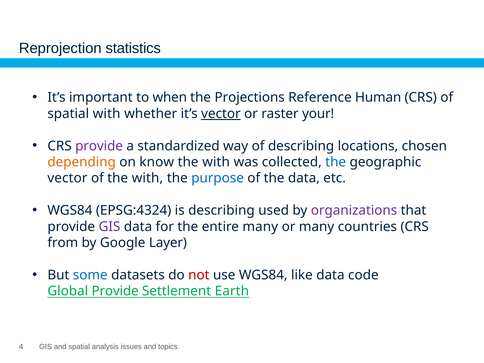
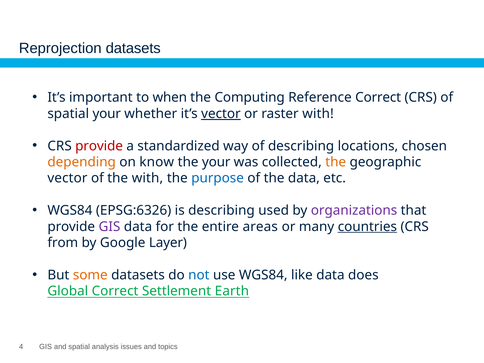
Reprojection statistics: statistics -> datasets
Projections: Projections -> Computing
Reference Human: Human -> Correct
spatial with: with -> your
raster your: your -> with
provide at (99, 146) colour: purple -> red
with at (216, 162): with -> your
the at (336, 162) colour: blue -> orange
EPSG:4324: EPSG:4324 -> EPSG:6326
entire many: many -> areas
countries underline: none -> present
some colour: blue -> orange
not colour: red -> blue
code: code -> does
Global Provide: Provide -> Correct
